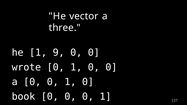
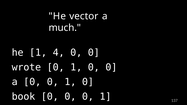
three: three -> much
9: 9 -> 4
